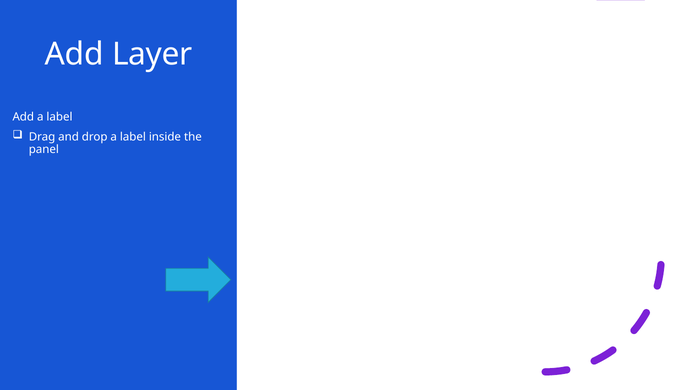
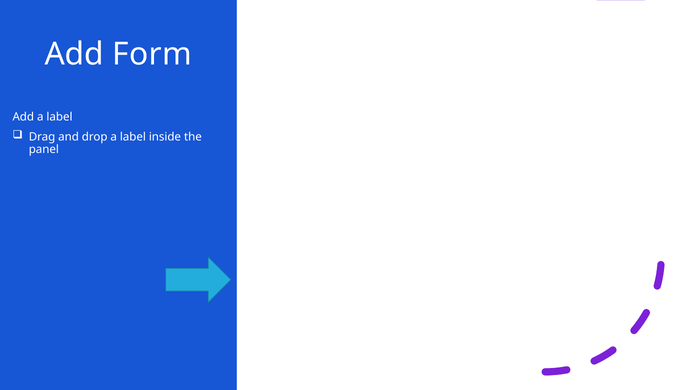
Layer: Layer -> Form
